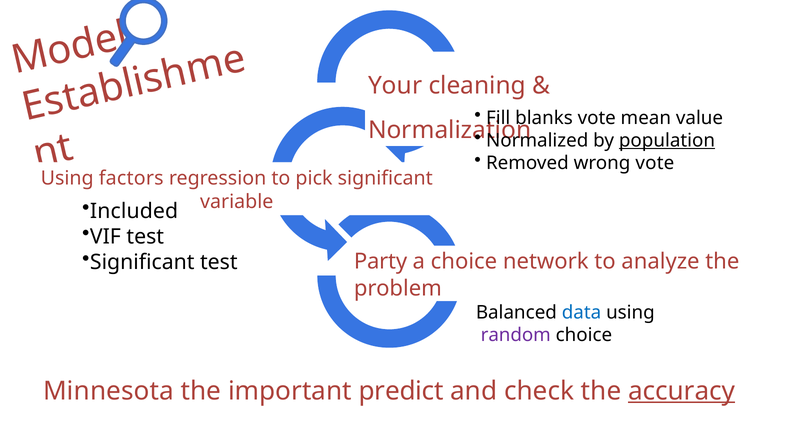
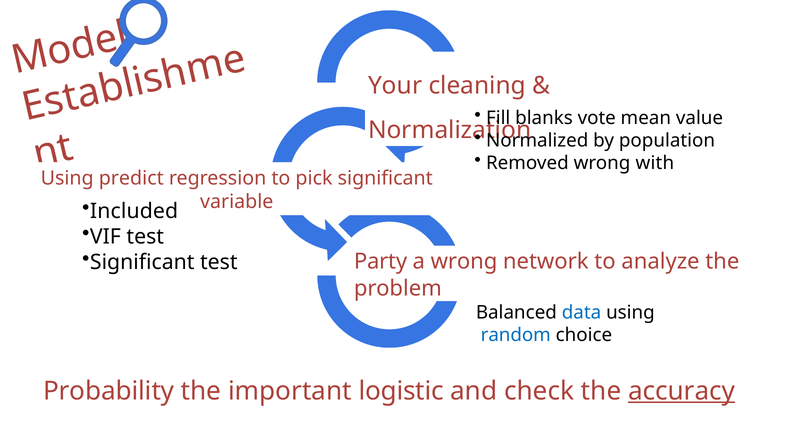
population underline: present -> none
wrong vote: vote -> with
factors: factors -> predict
a choice: choice -> wrong
random colour: purple -> blue
Minnesota: Minnesota -> Probability
predict: predict -> logistic
